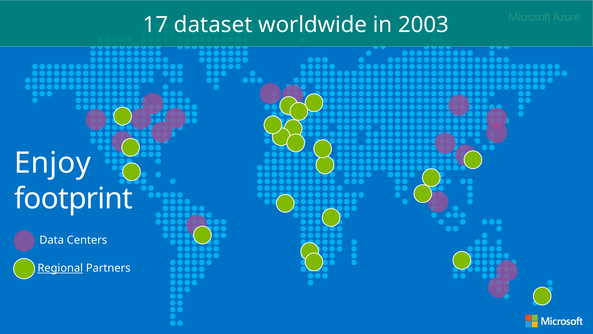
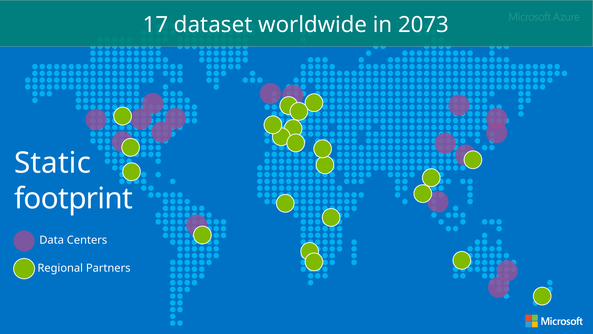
2003: 2003 -> 2073
Enjoy: Enjoy -> Static
Regional underline: present -> none
